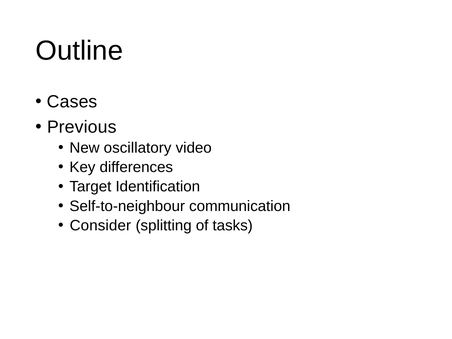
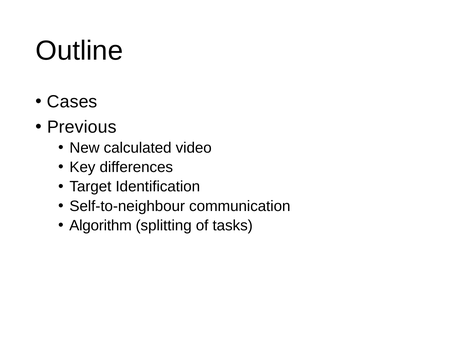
oscillatory: oscillatory -> calculated
Consider: Consider -> Algorithm
